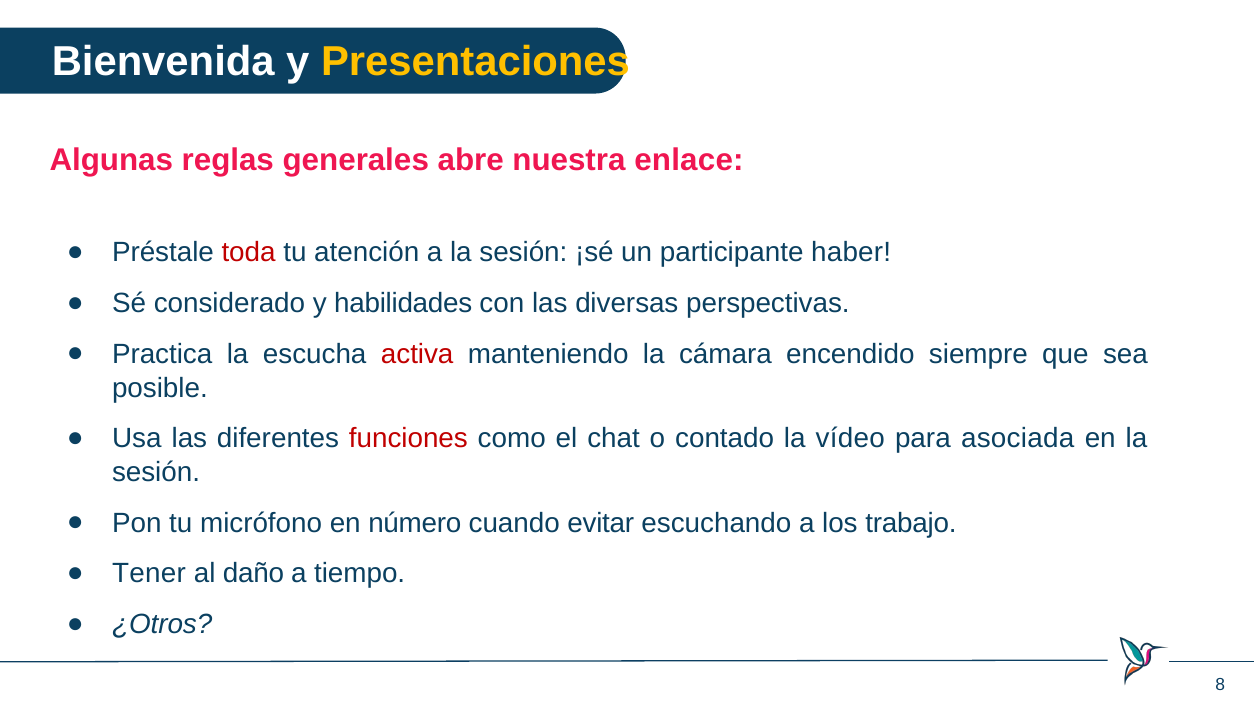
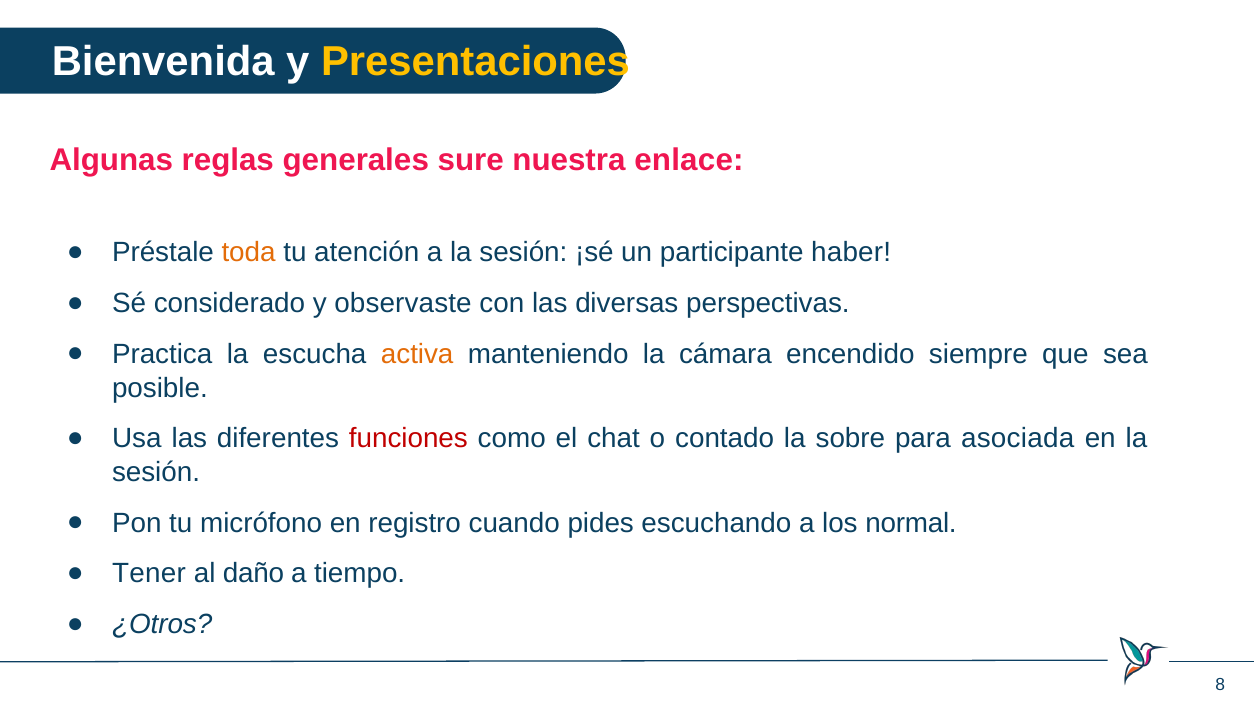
abre: abre -> sure
toda colour: red -> orange
habilidades: habilidades -> observaste
activa colour: red -> orange
vídeo: vídeo -> sobre
número: número -> registro
evitar: evitar -> pides
trabajo: trabajo -> normal
